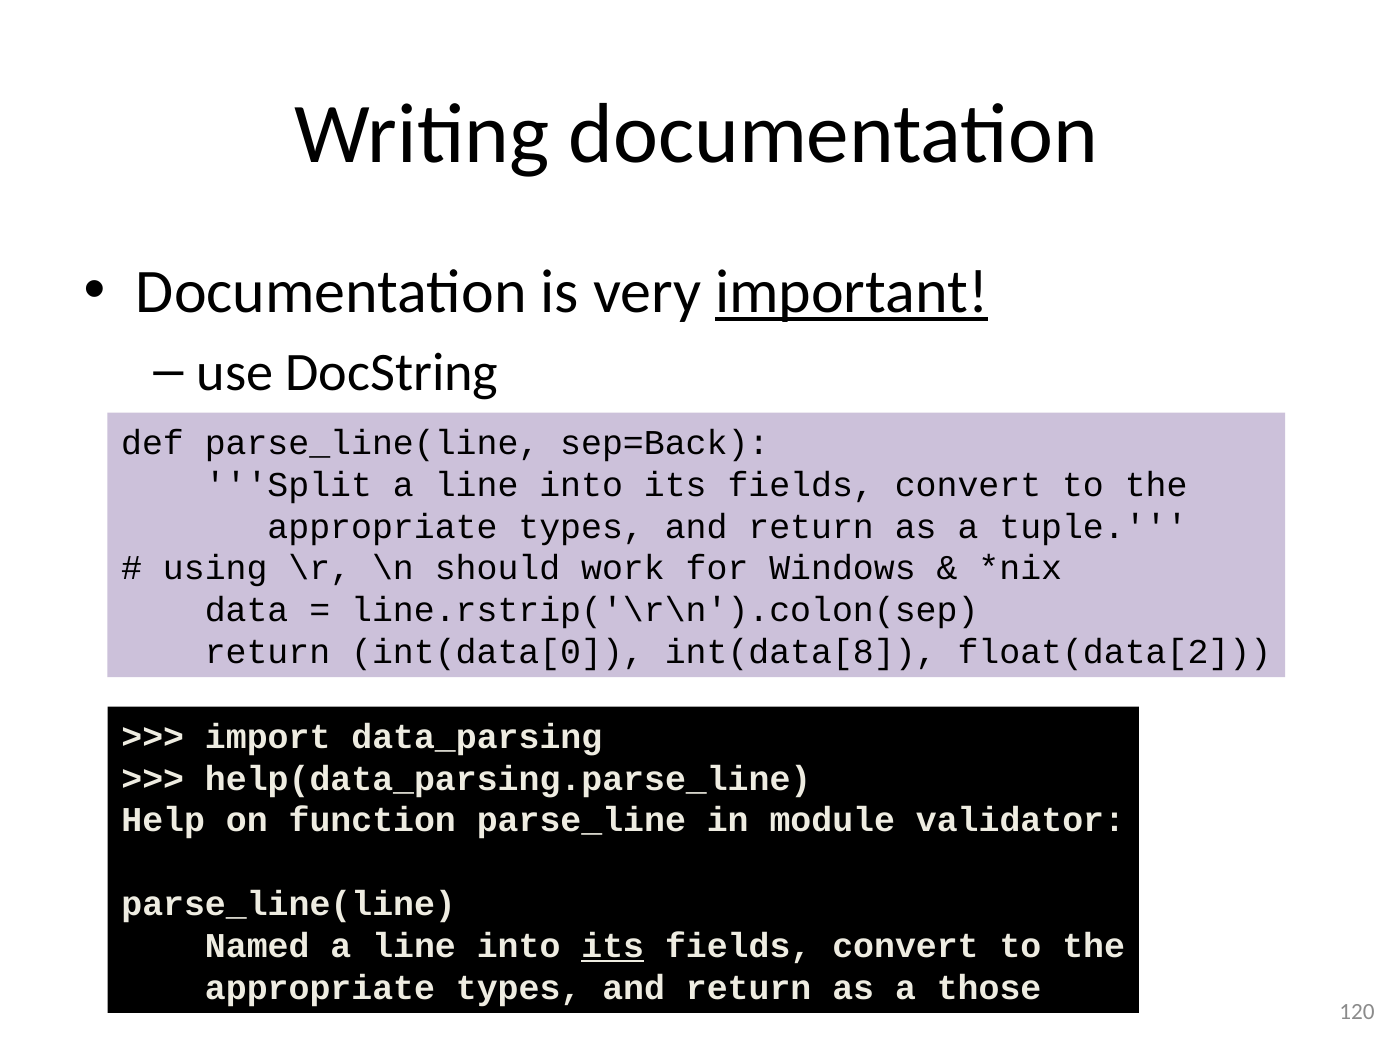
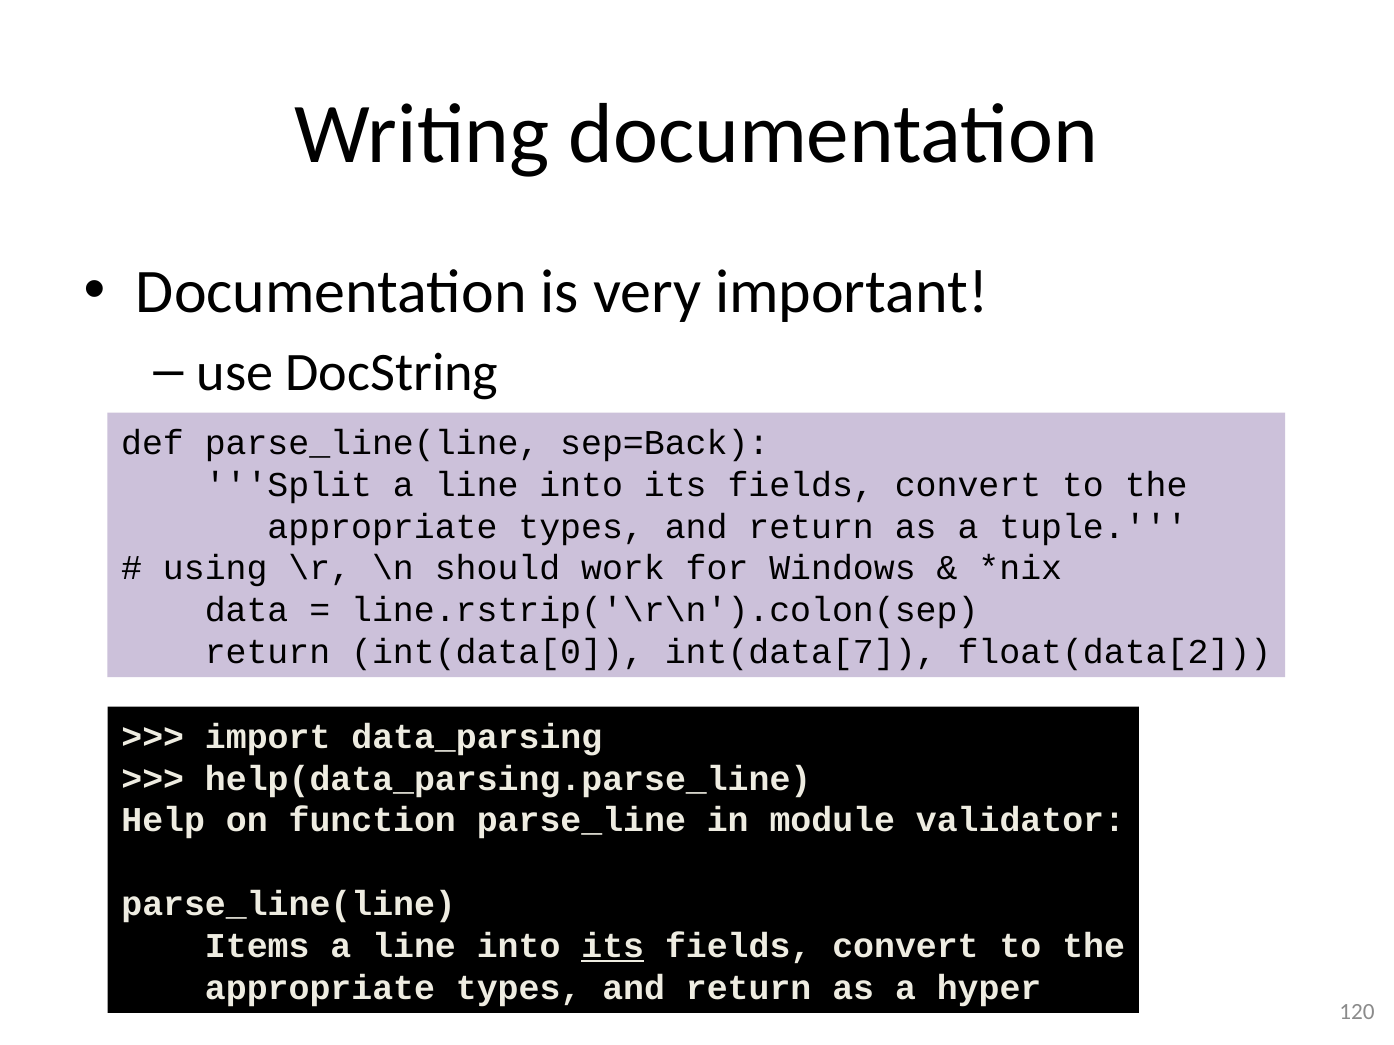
important underline: present -> none
int(data[8: int(data[8 -> int(data[7
Named: Named -> Items
those: those -> hyper
